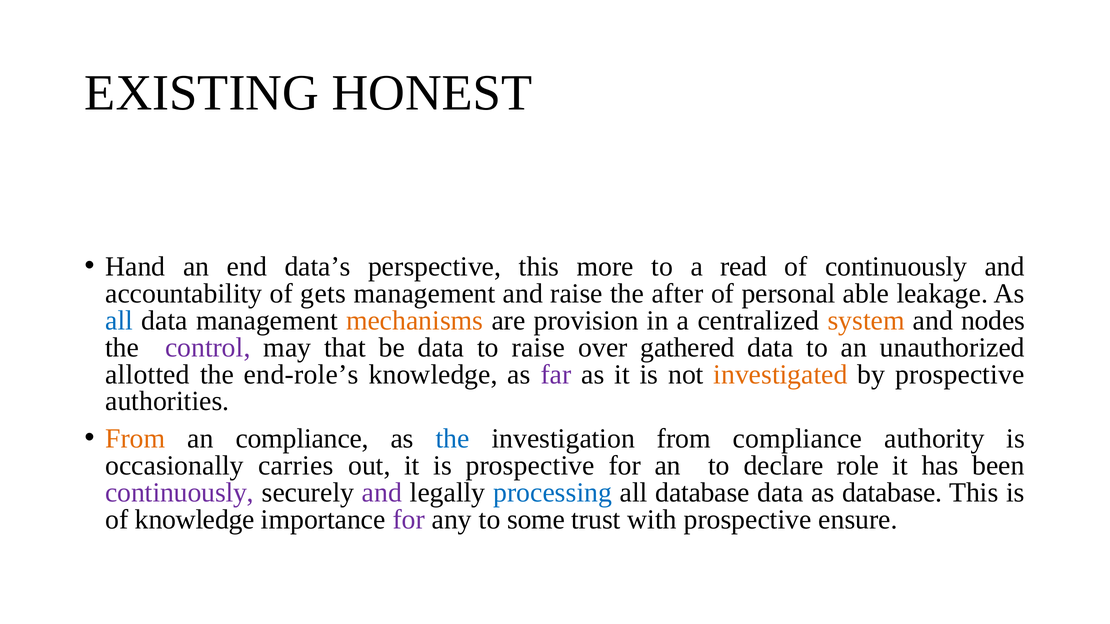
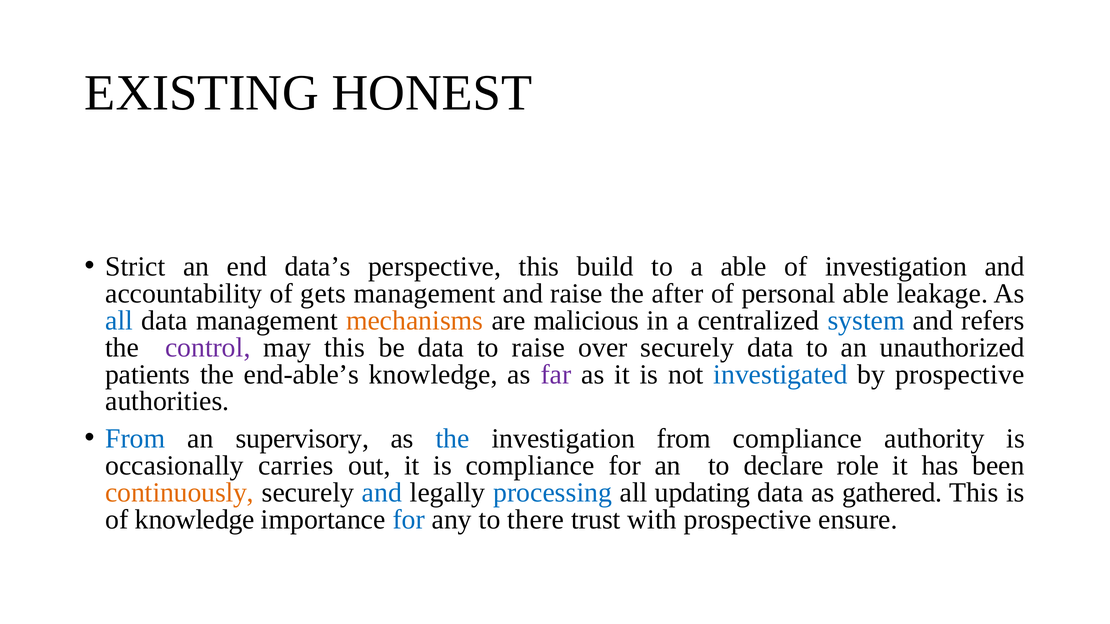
Hand: Hand -> Strict
more: more -> build
a read: read -> able
of continuously: continuously -> investigation
provision: provision -> malicious
system colour: orange -> blue
nodes: nodes -> refers
may that: that -> this
over gathered: gathered -> securely
allotted: allotted -> patients
end-role’s: end-role’s -> end-able’s
investigated colour: orange -> blue
From at (135, 439) colour: orange -> blue
an compliance: compliance -> supervisory
is prospective: prospective -> compliance
continuously at (180, 493) colour: purple -> orange
and at (382, 493) colour: purple -> blue
all database: database -> updating
as database: database -> gathered
for at (409, 520) colour: purple -> blue
some: some -> there
